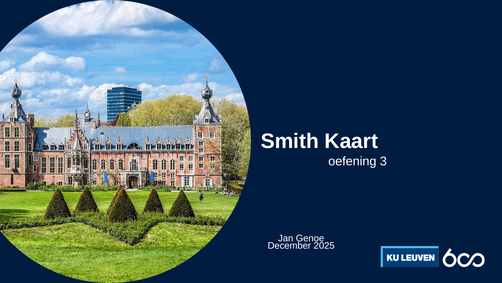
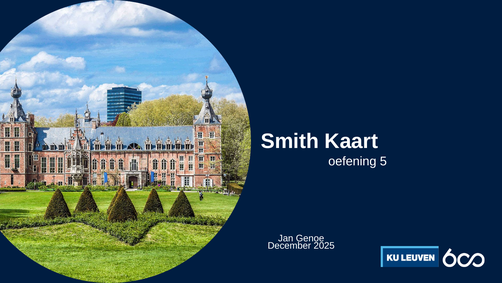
3: 3 -> 5
